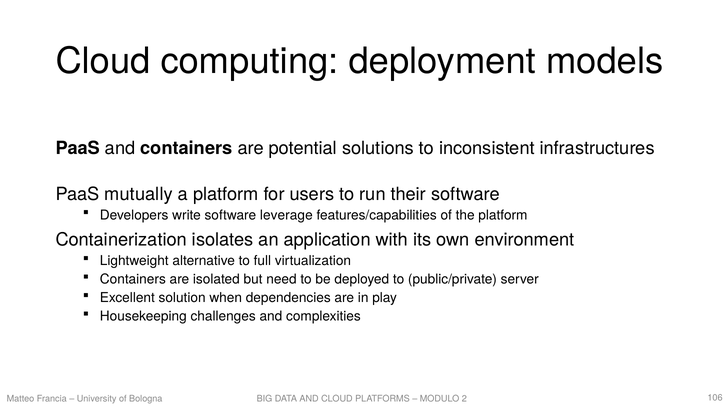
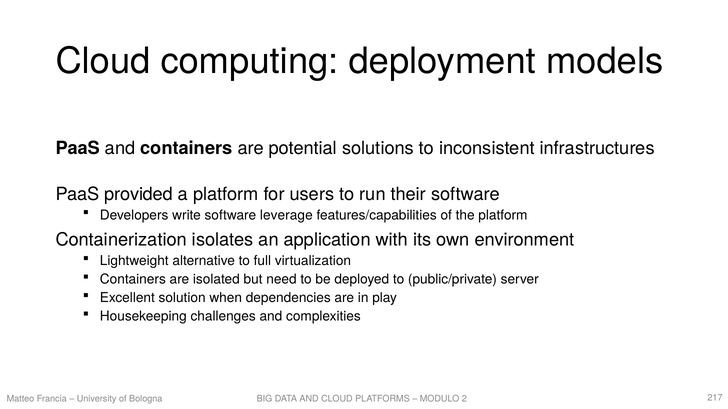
mutually: mutually -> provided
106: 106 -> 217
